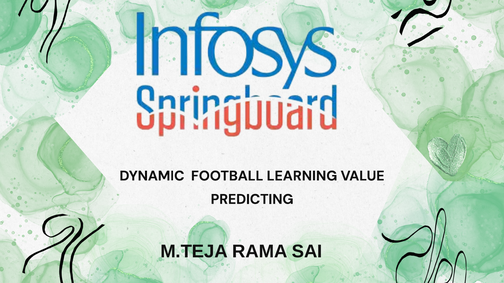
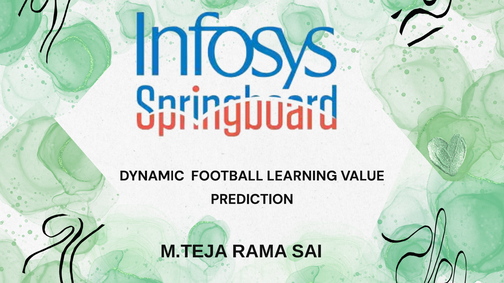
PREDICTING: PREDICTING -> PREDICTION
